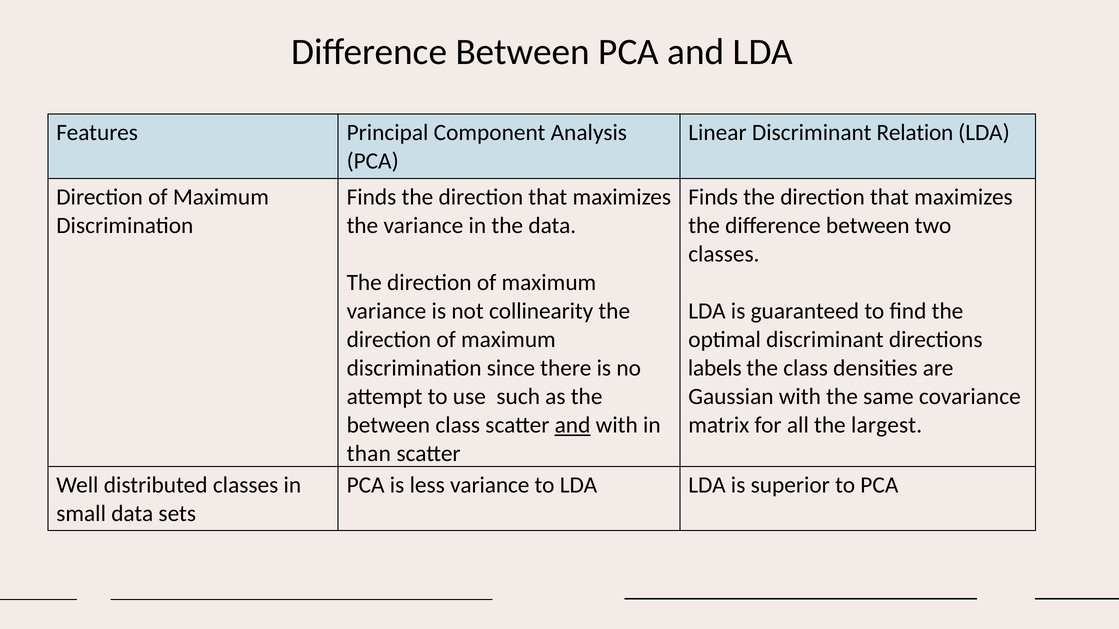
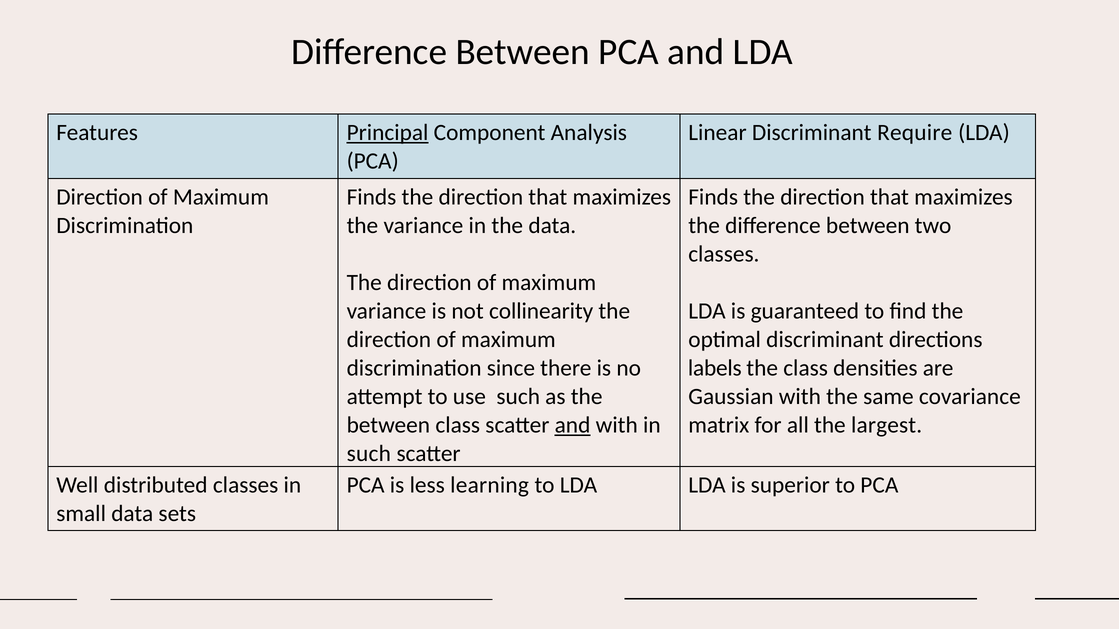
Principal underline: none -> present
Relation: Relation -> Require
than at (369, 454): than -> such
less variance: variance -> learning
